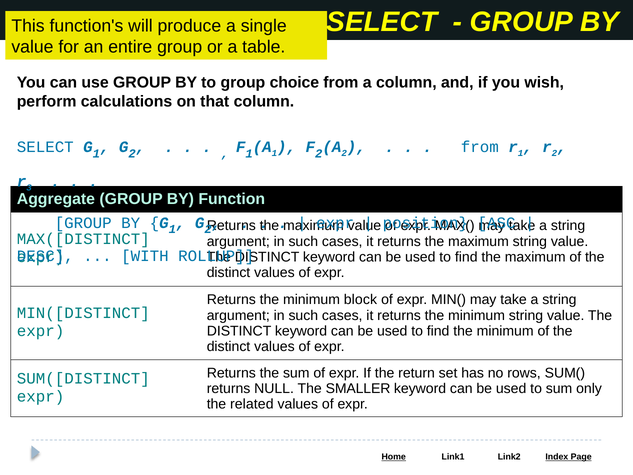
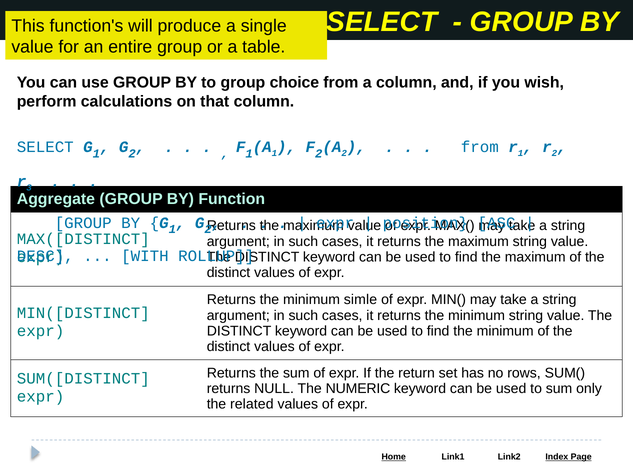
block: block -> simle
SMALLER: SMALLER -> NUMERIC
